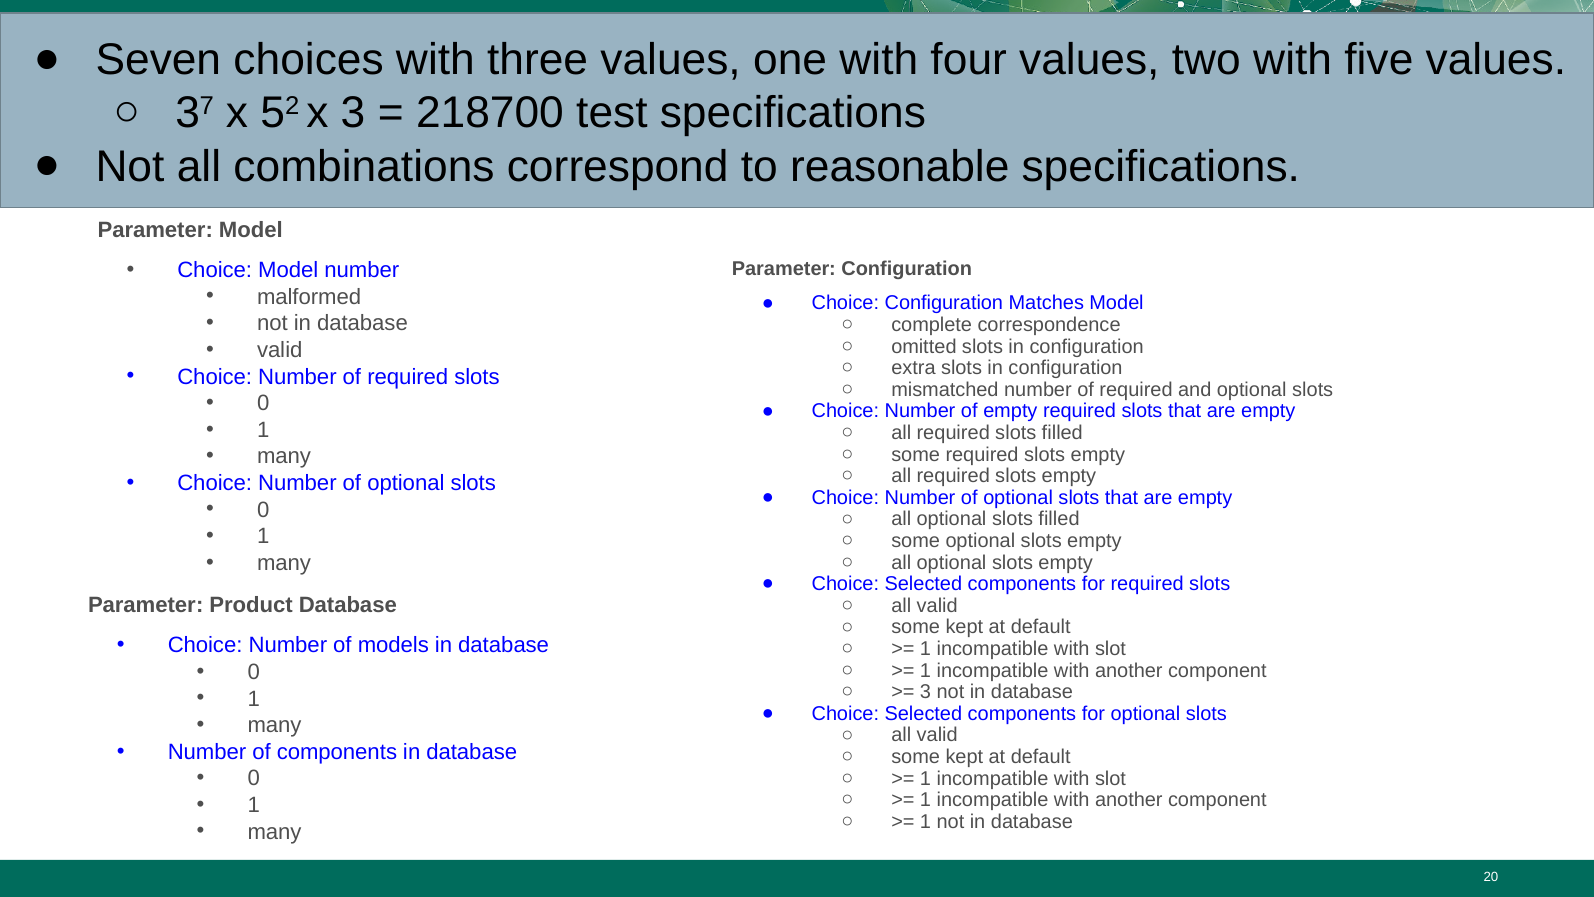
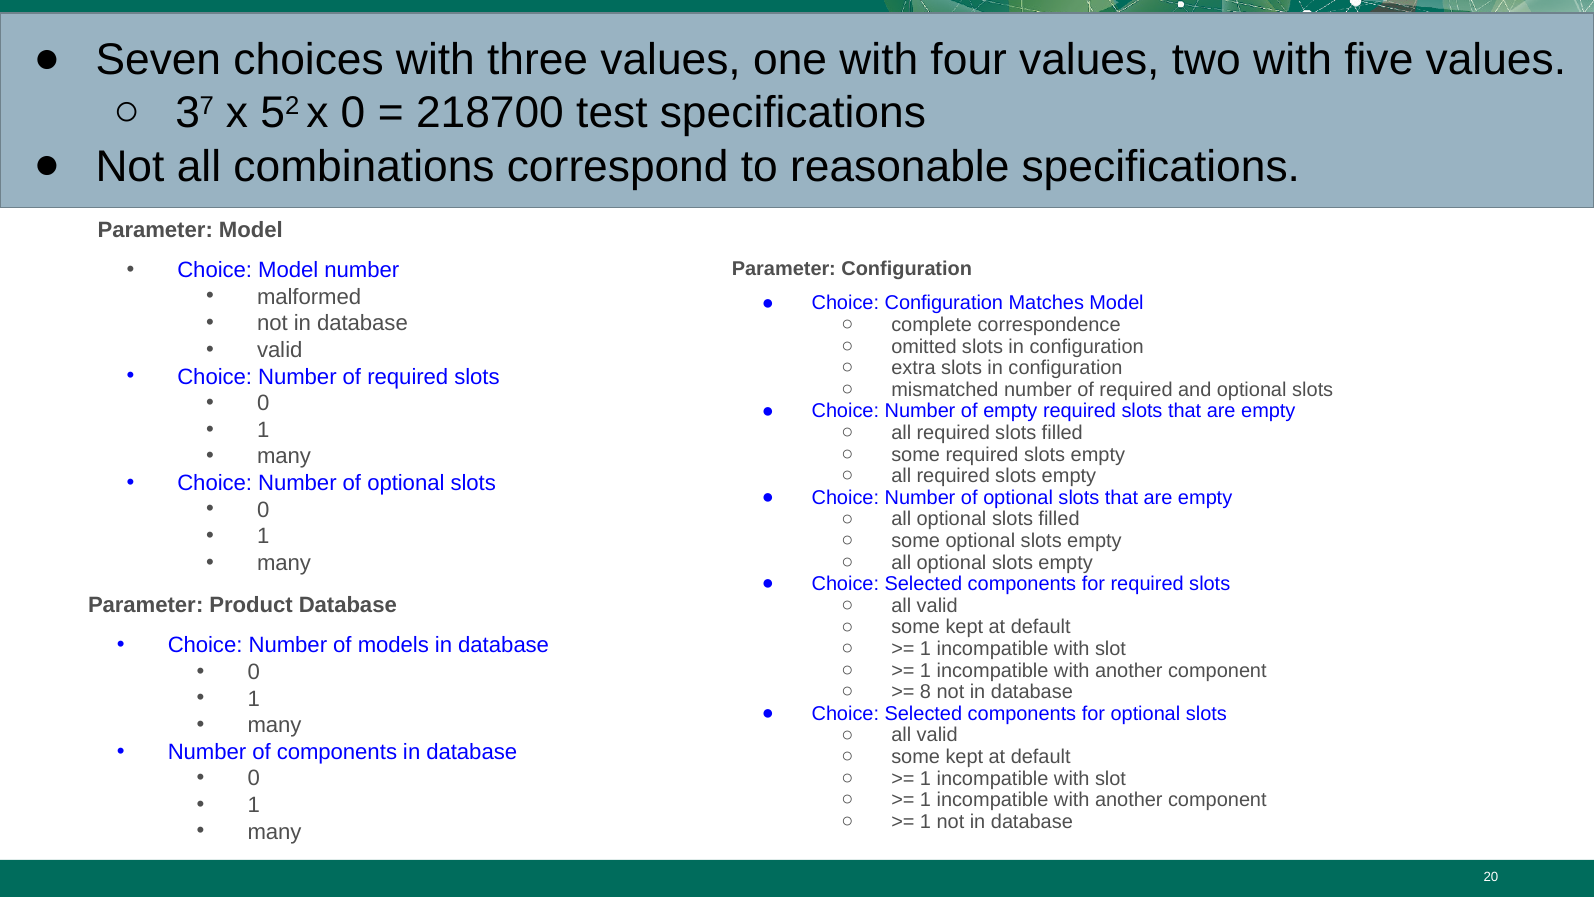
x 3: 3 -> 0
3 at (926, 692): 3 -> 8
